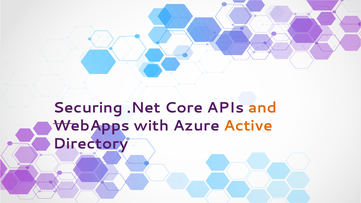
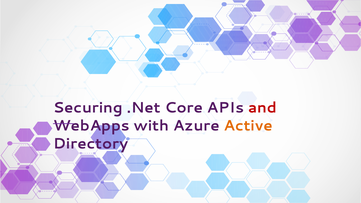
and colour: orange -> red
